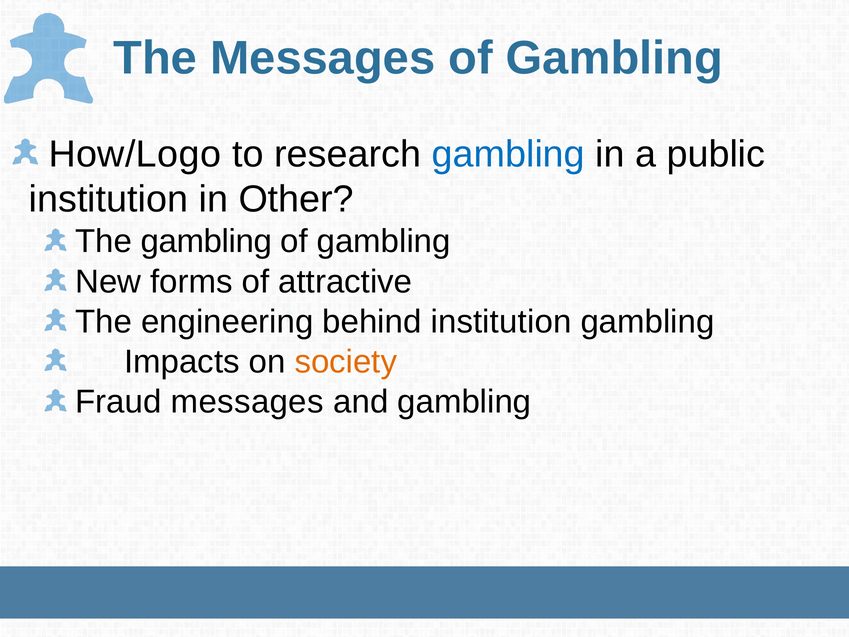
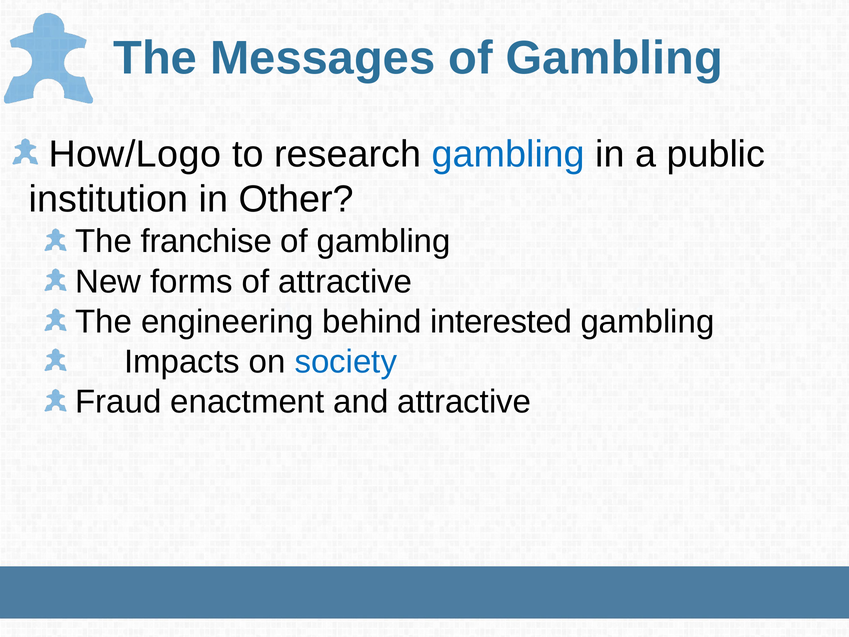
The gambling: gambling -> franchise
behind institution: institution -> interested
society colour: orange -> blue
Fraud messages: messages -> enactment
and gambling: gambling -> attractive
